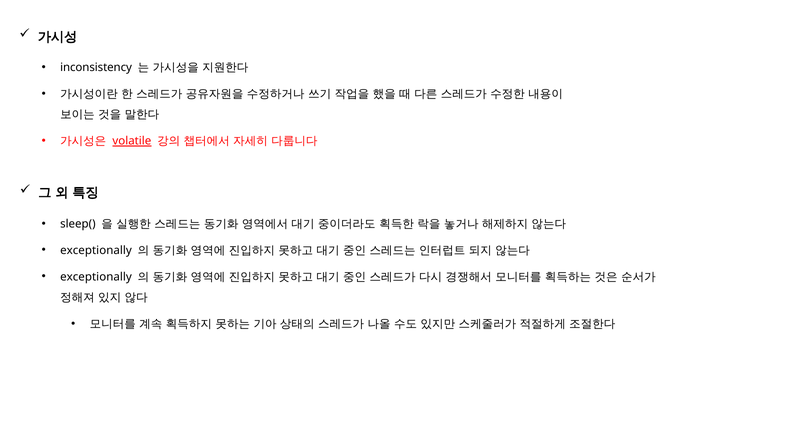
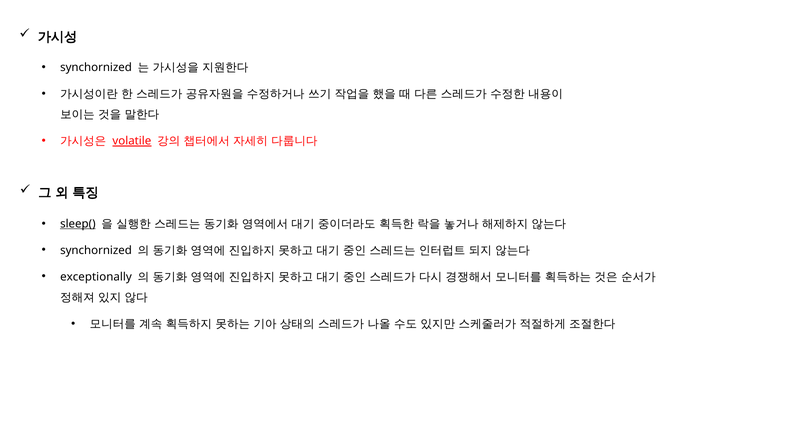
inconsistency at (96, 67): inconsistency -> synchornized
sleep( underline: none -> present
exceptionally at (96, 250): exceptionally -> synchornized
